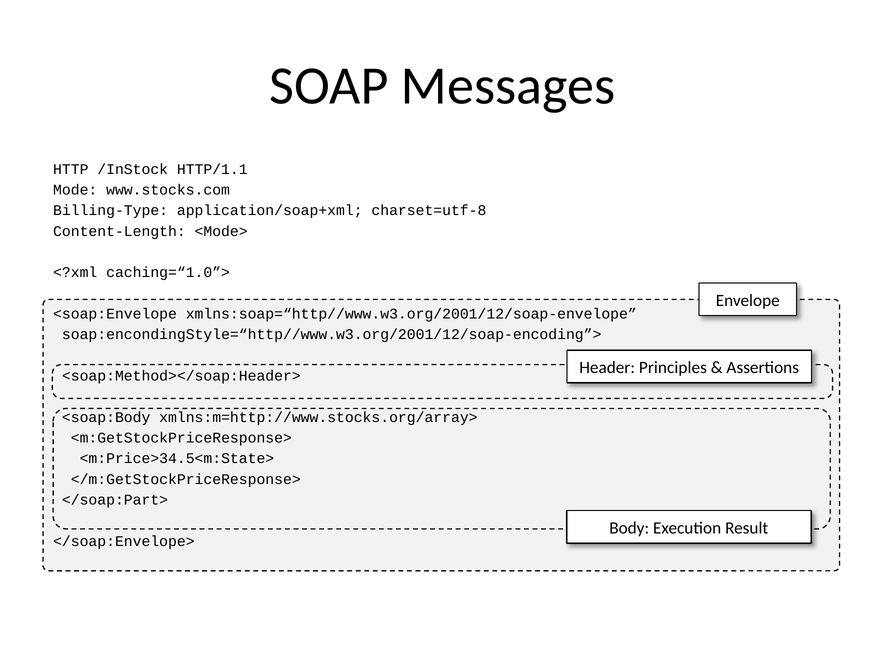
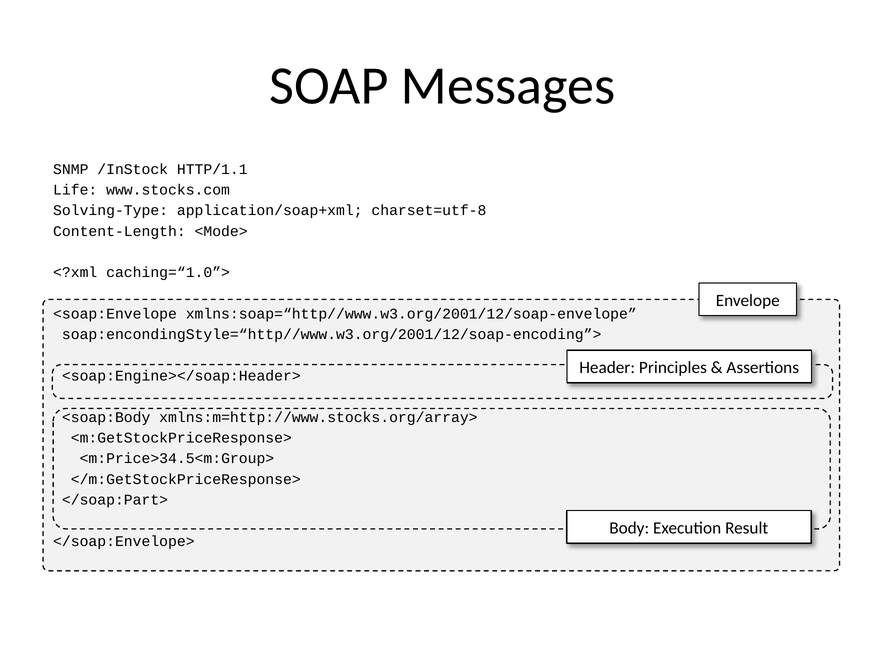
HTTP: HTTP -> SNMP
Mode: Mode -> Life
Billing-Type: Billing-Type -> Solving-Type
<soap:Method></soap:Header>: <soap:Method></soap:Header> -> <soap:Engine></soap:Header>
<m:Price>34.5<m:State>: <m:Price>34.5<m:State> -> <m:Price>34.5<m:Group>
